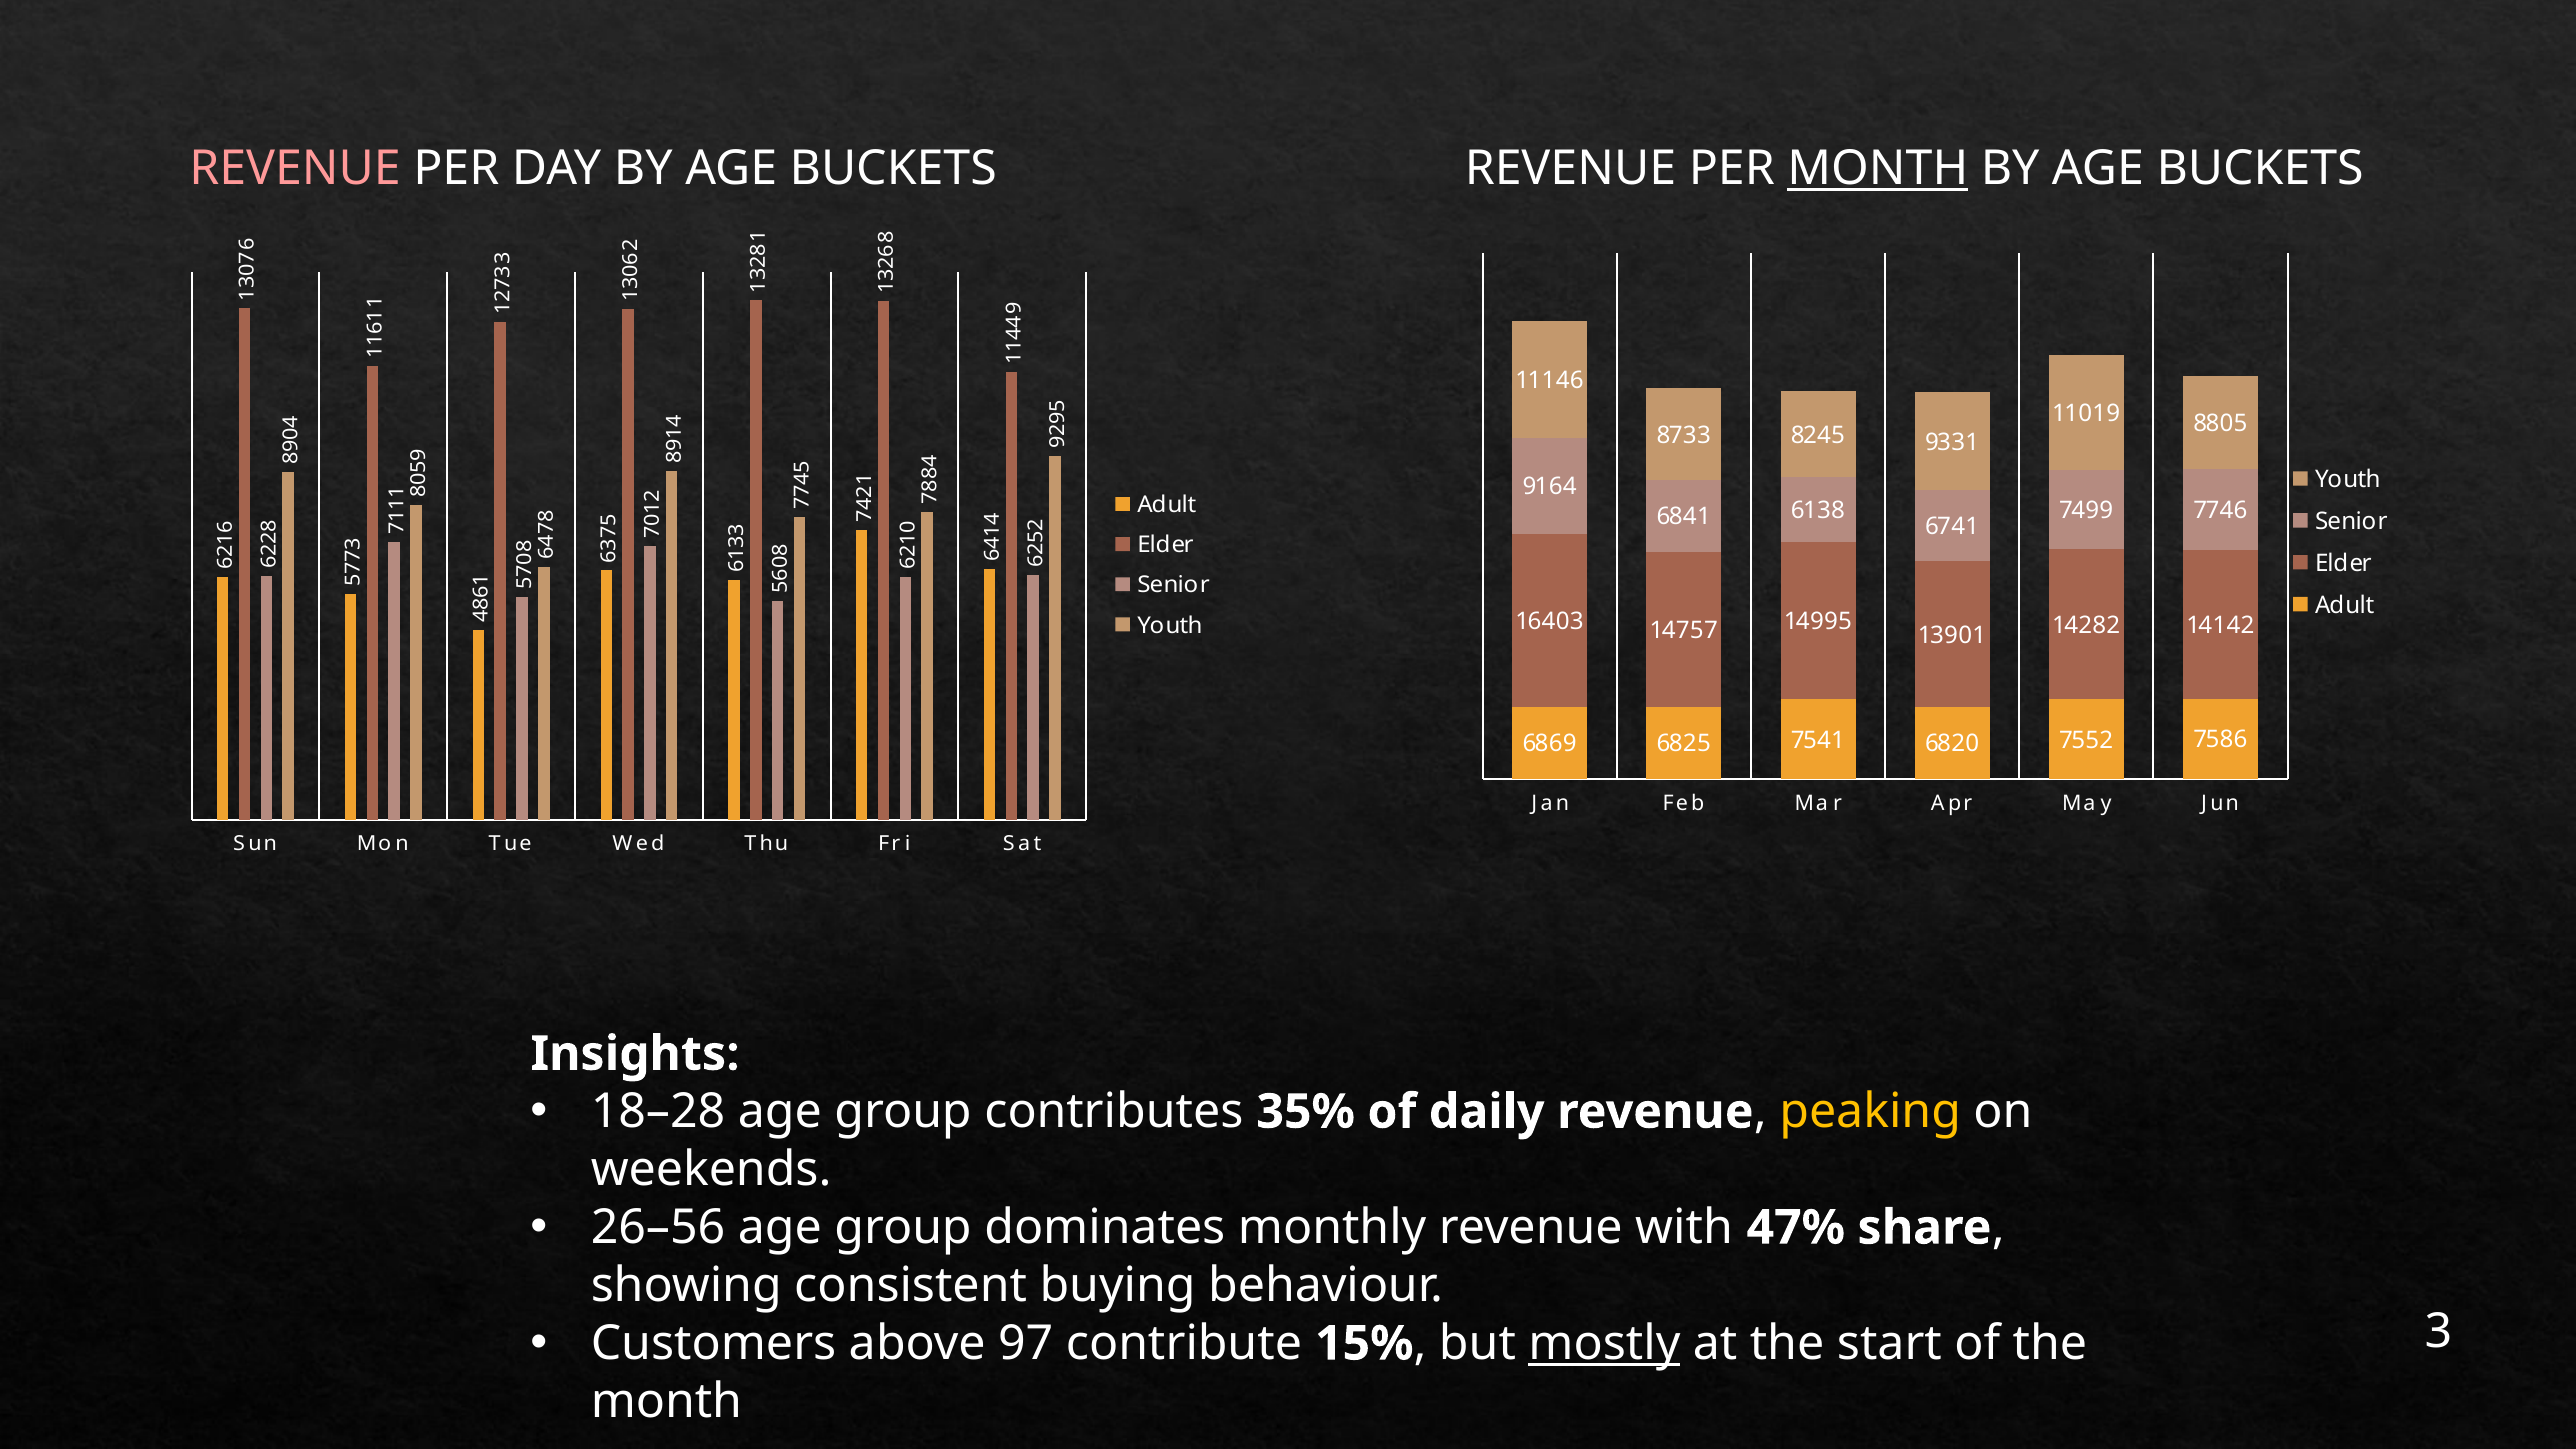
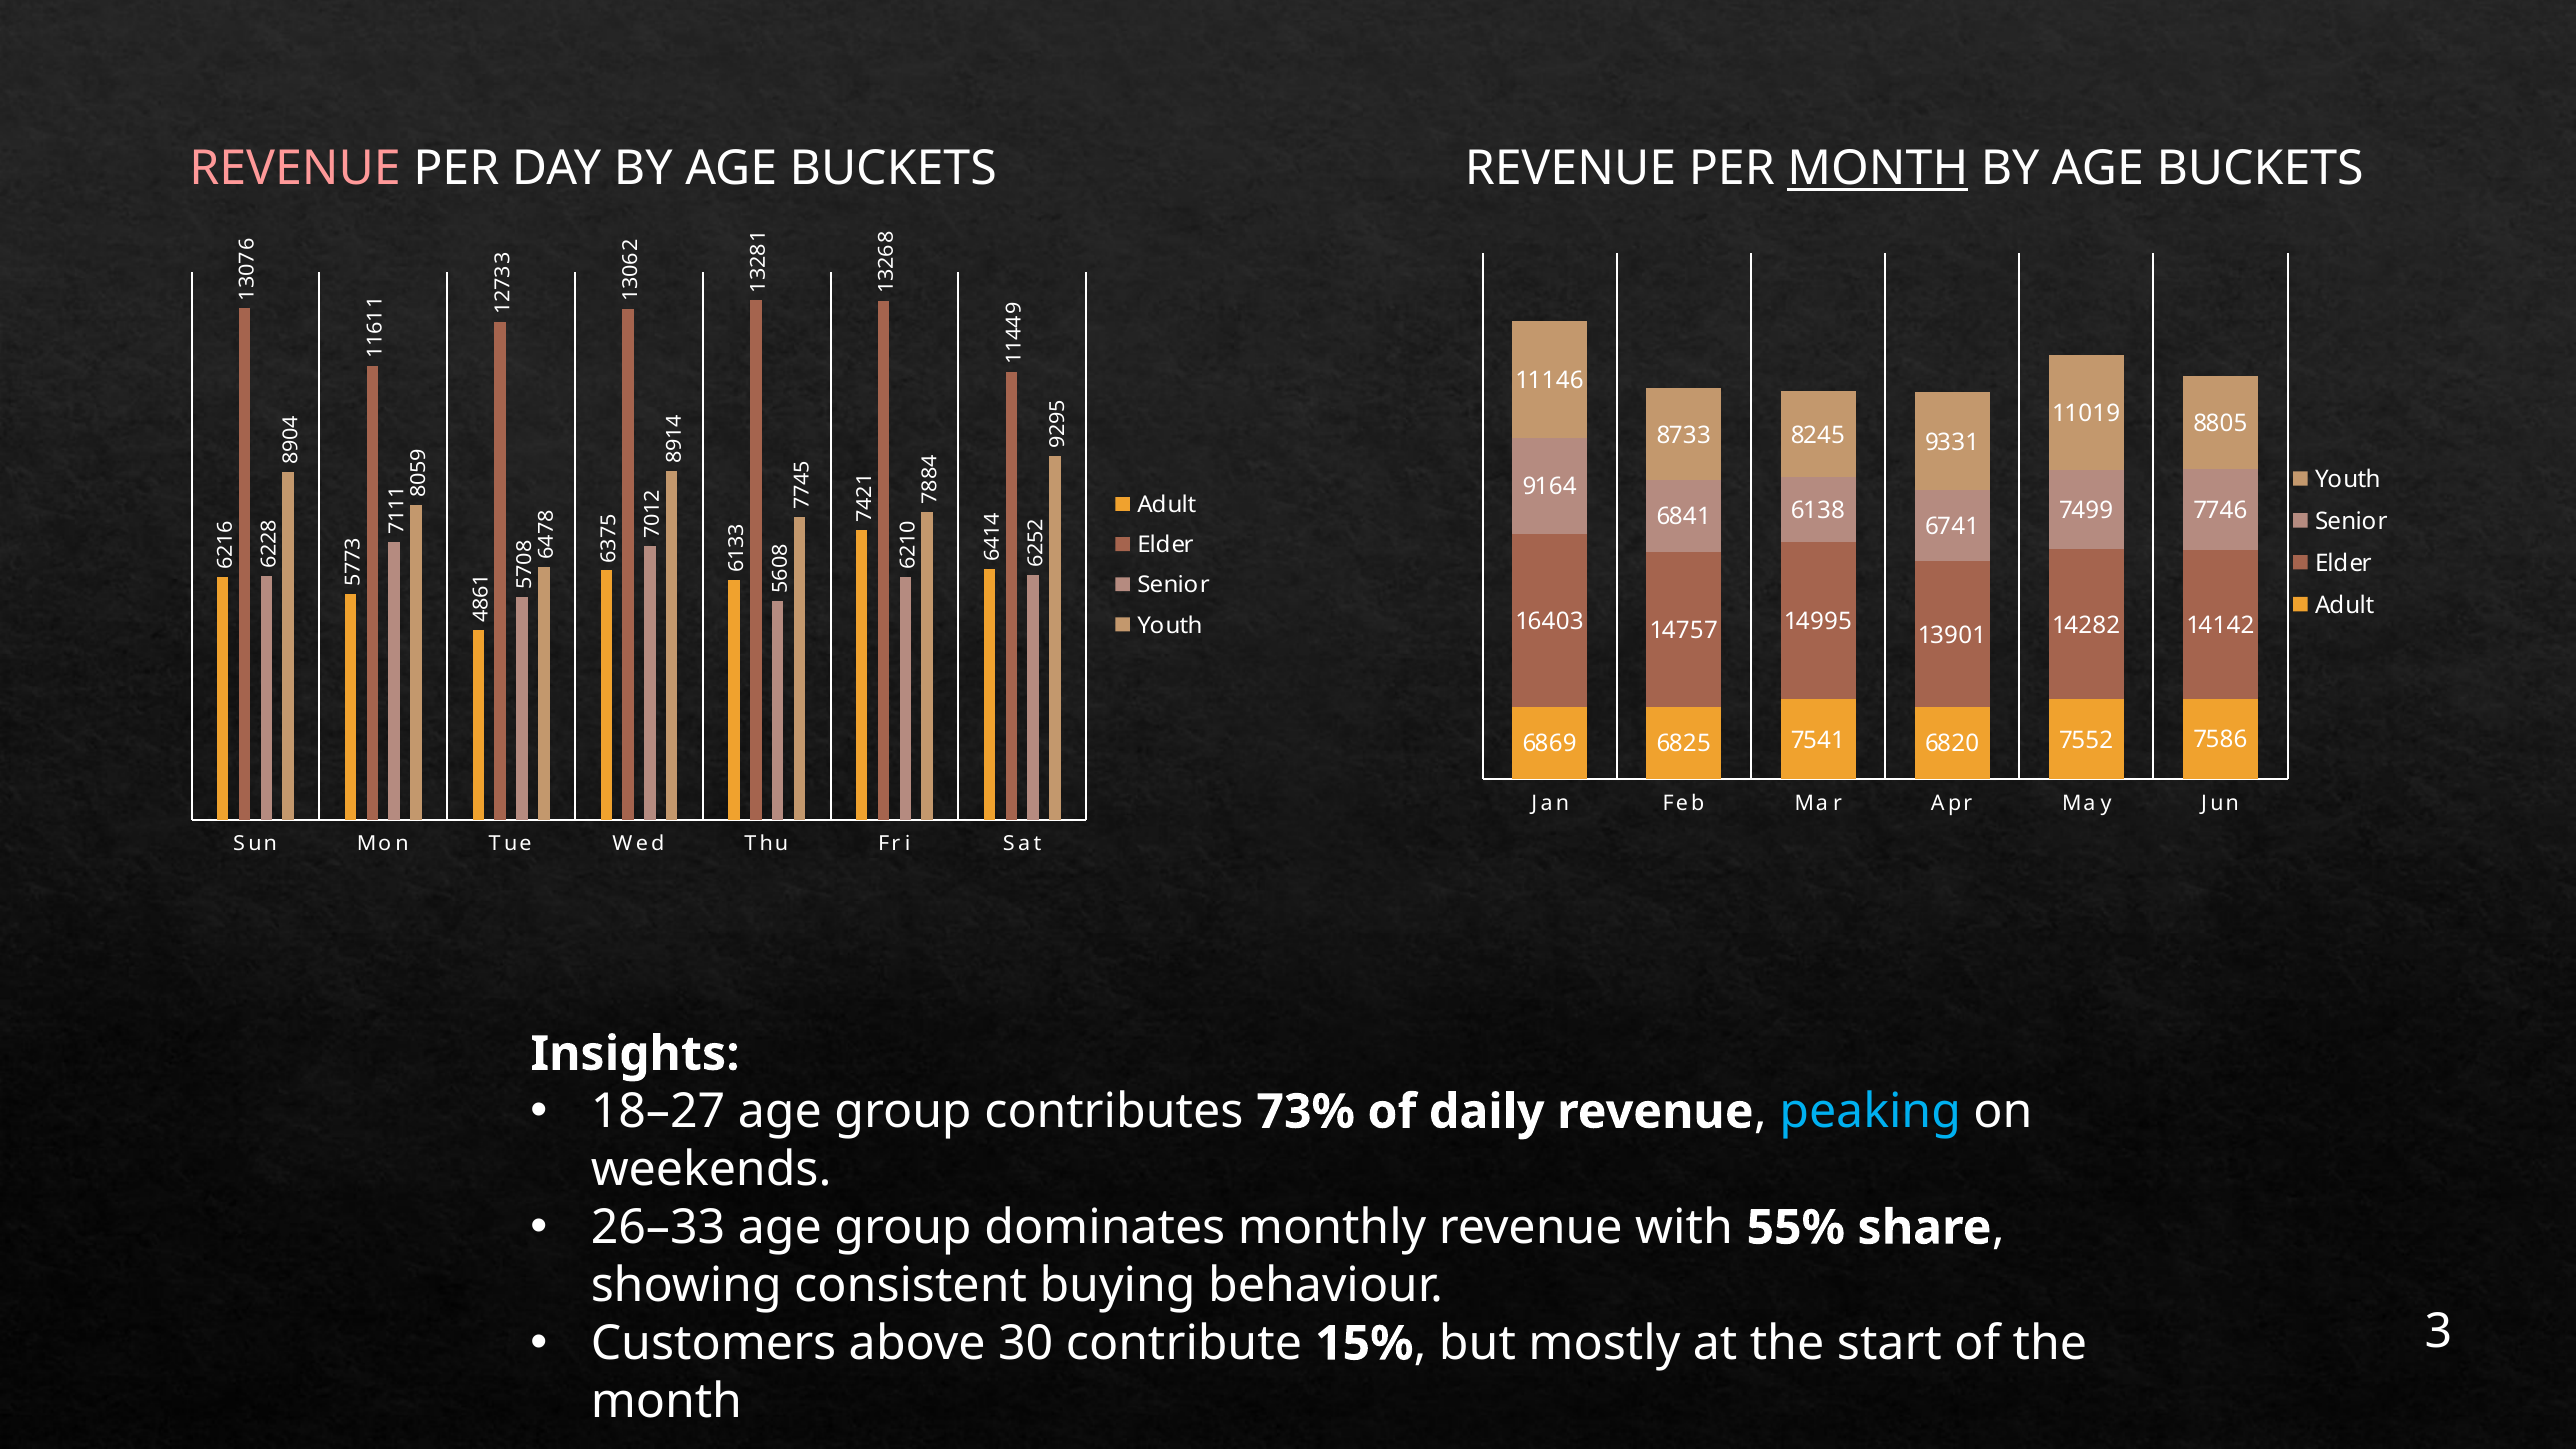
18–28: 18–28 -> 18–27
35%: 35% -> 73%
peaking colour: yellow -> light blue
26–56: 26–56 -> 26–33
47%: 47% -> 55%
97: 97 -> 30
mostly underline: present -> none
